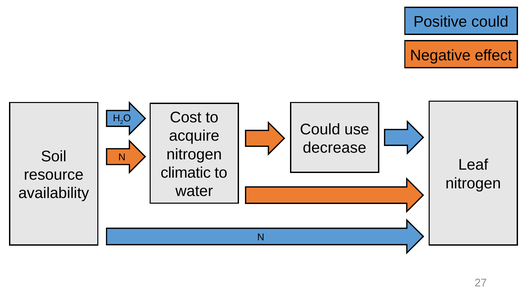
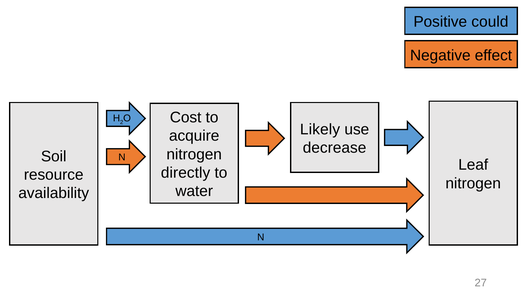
Could at (320, 129): Could -> Likely
climatic: climatic -> directly
